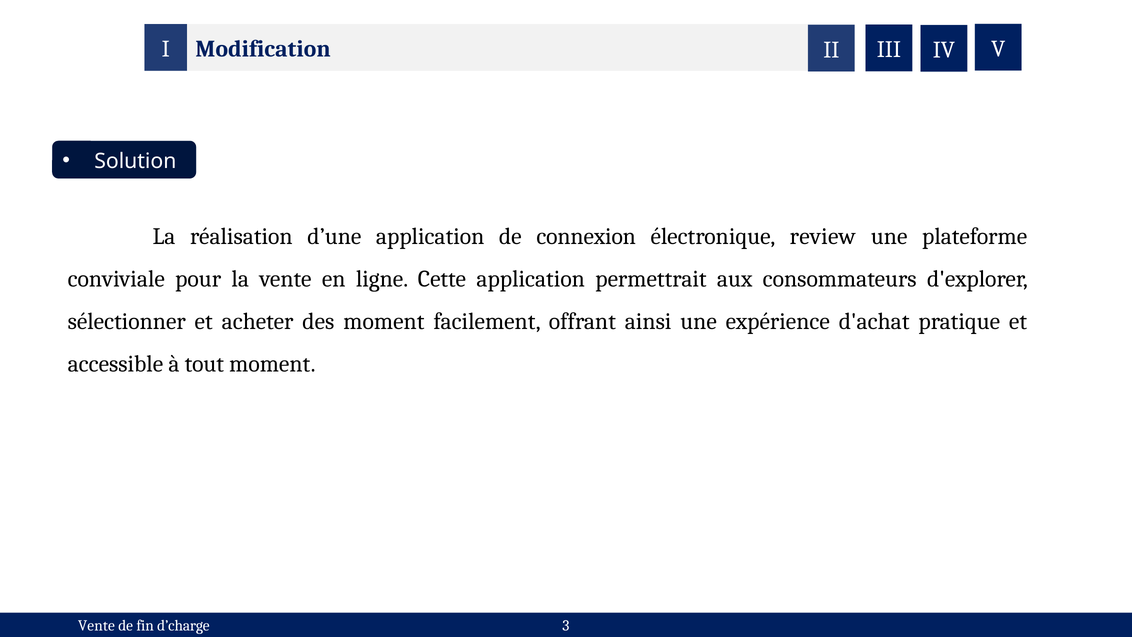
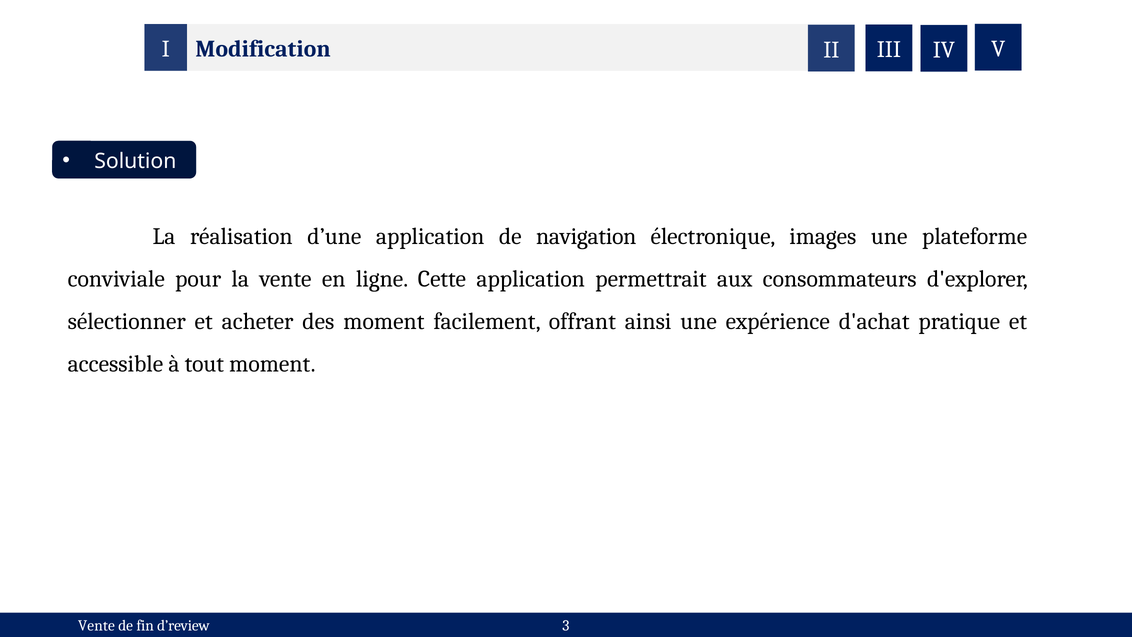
connexion: connexion -> navigation
review: review -> images
d’charge: d’charge -> d’review
